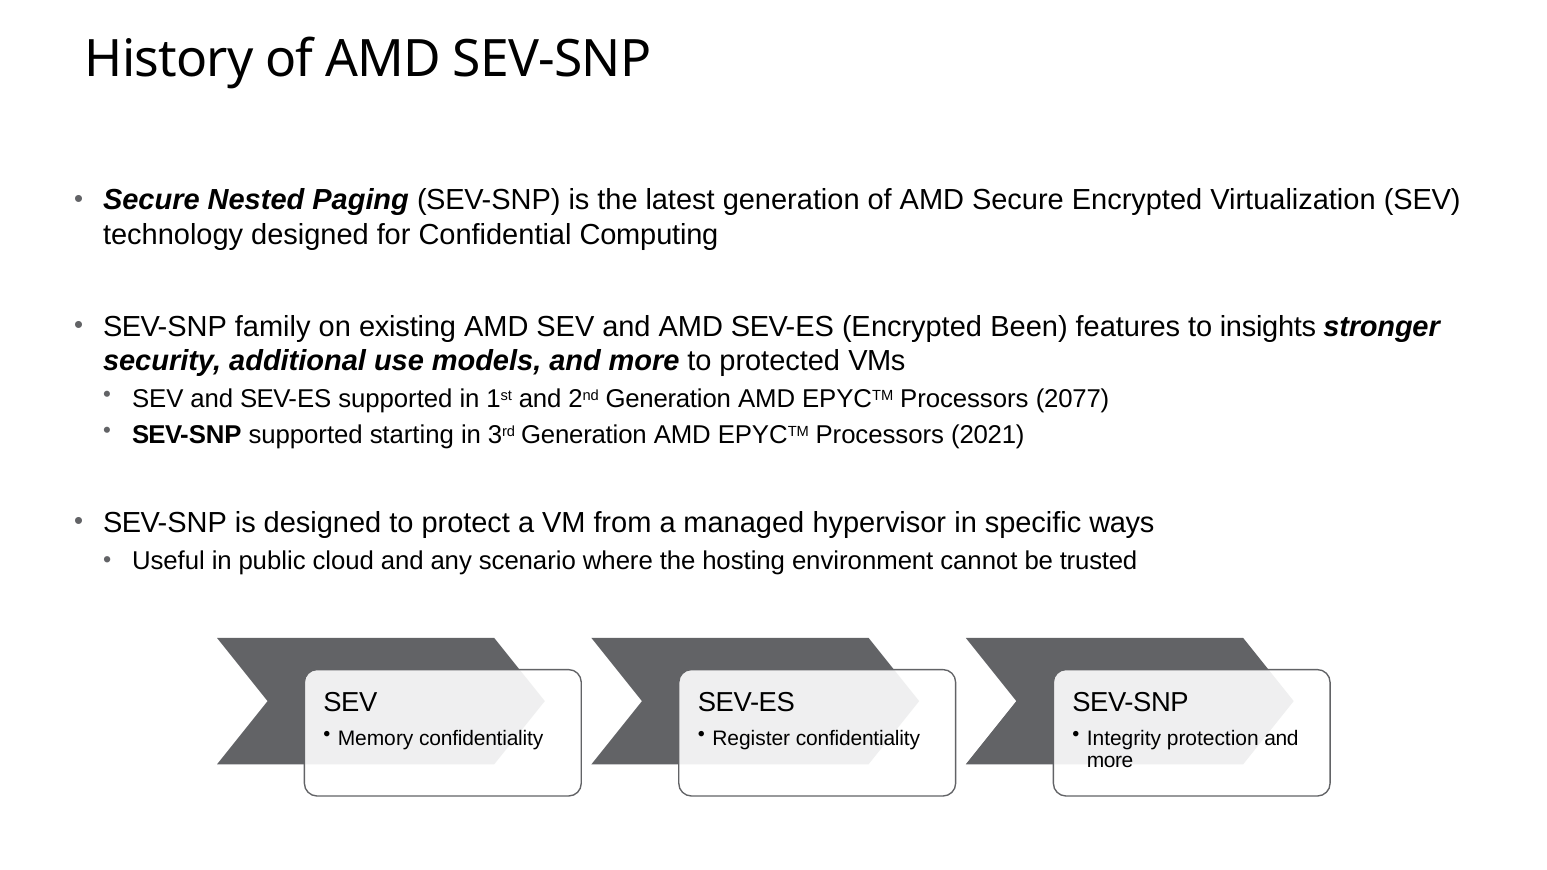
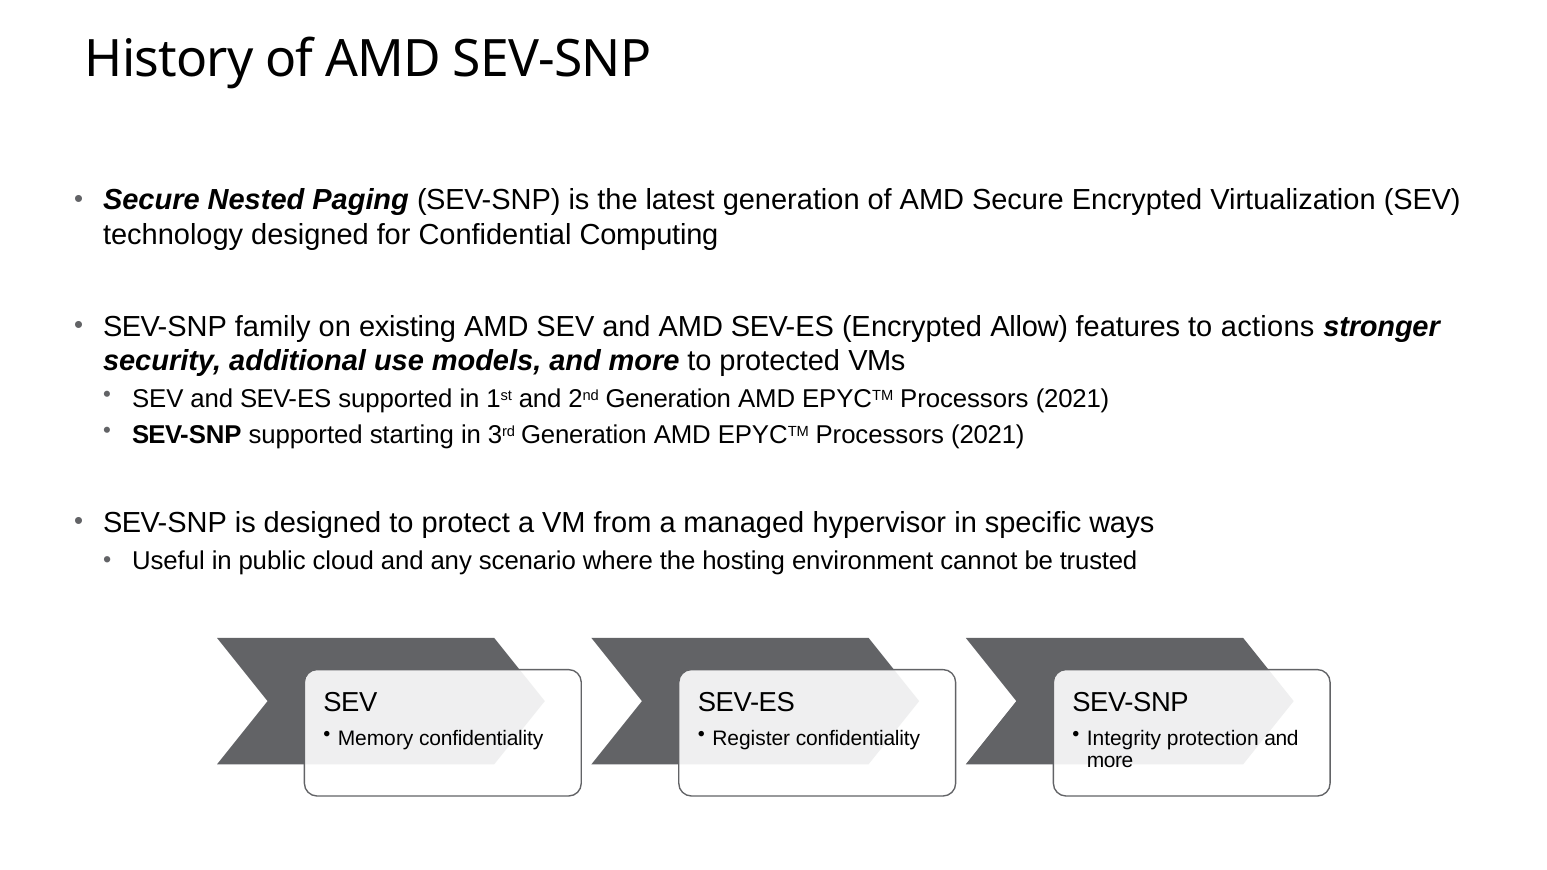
Been: Been -> Allow
insights: insights -> actions
2077 at (1073, 399): 2077 -> 2021
